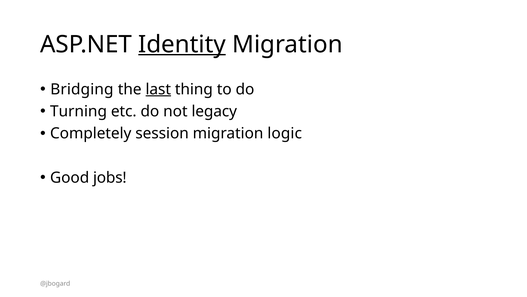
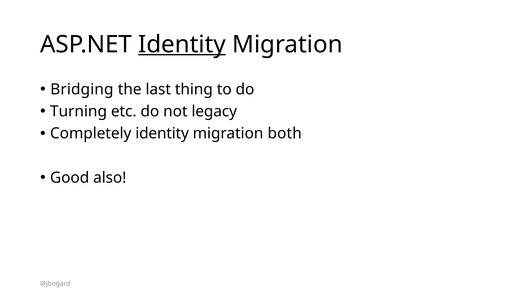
last underline: present -> none
Completely session: session -> identity
logic: logic -> both
jobs: jobs -> also
